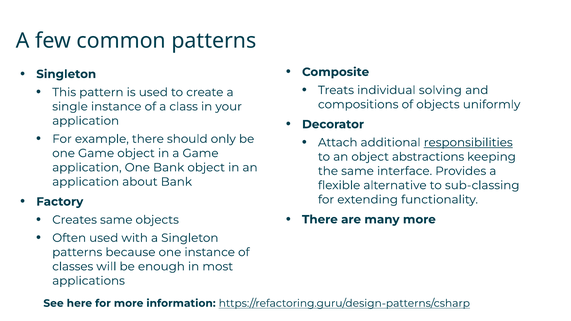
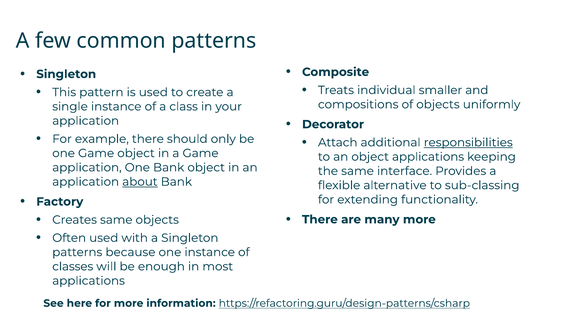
solving: solving -> smaller
object abstractions: abstractions -> applications
about underline: none -> present
